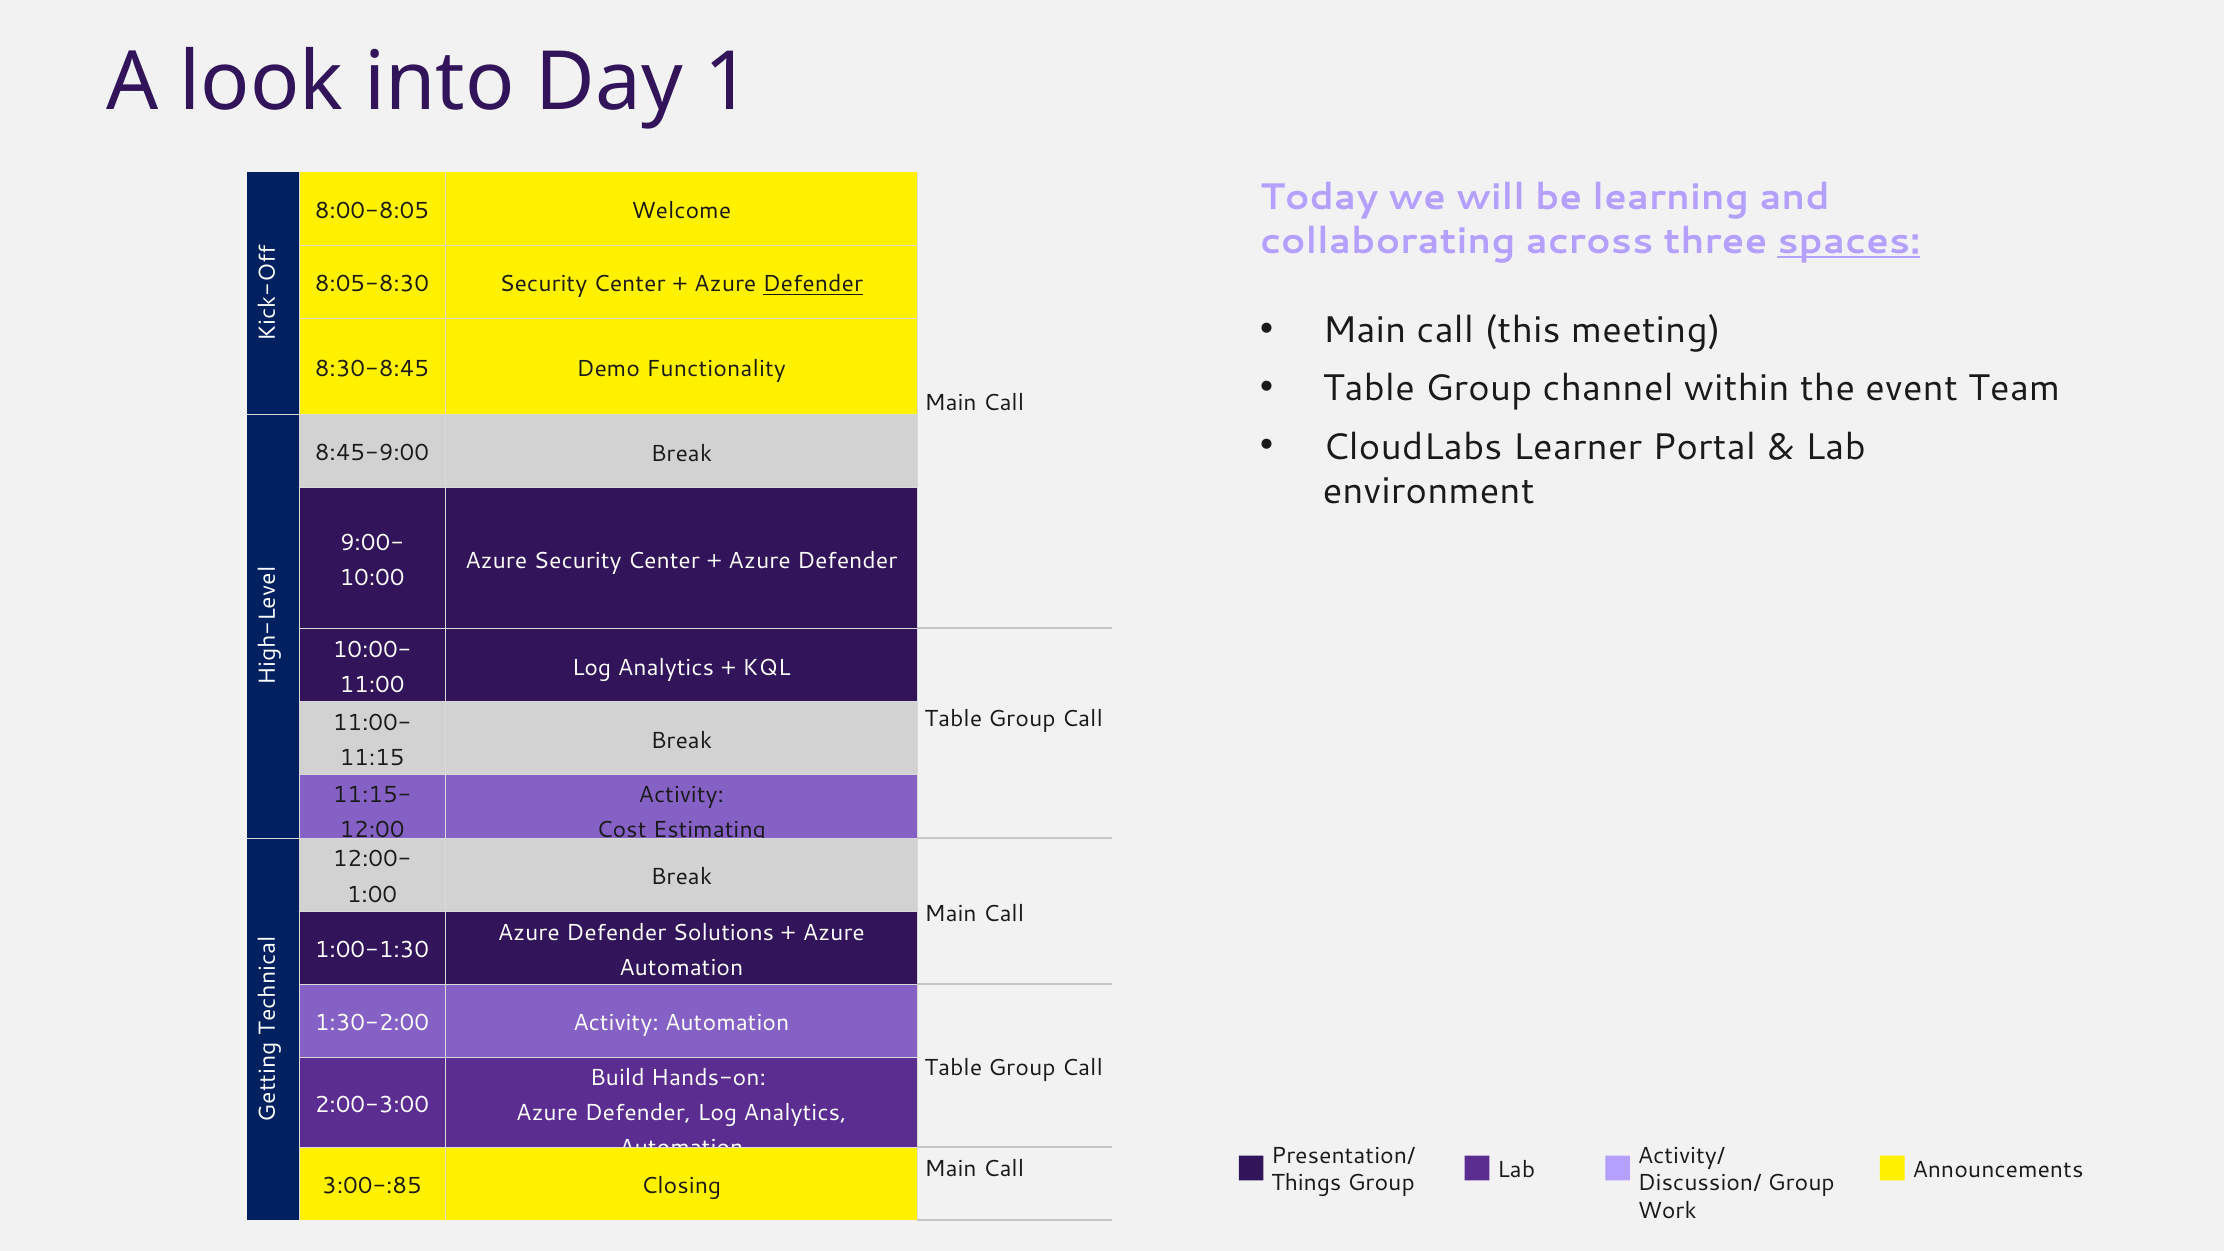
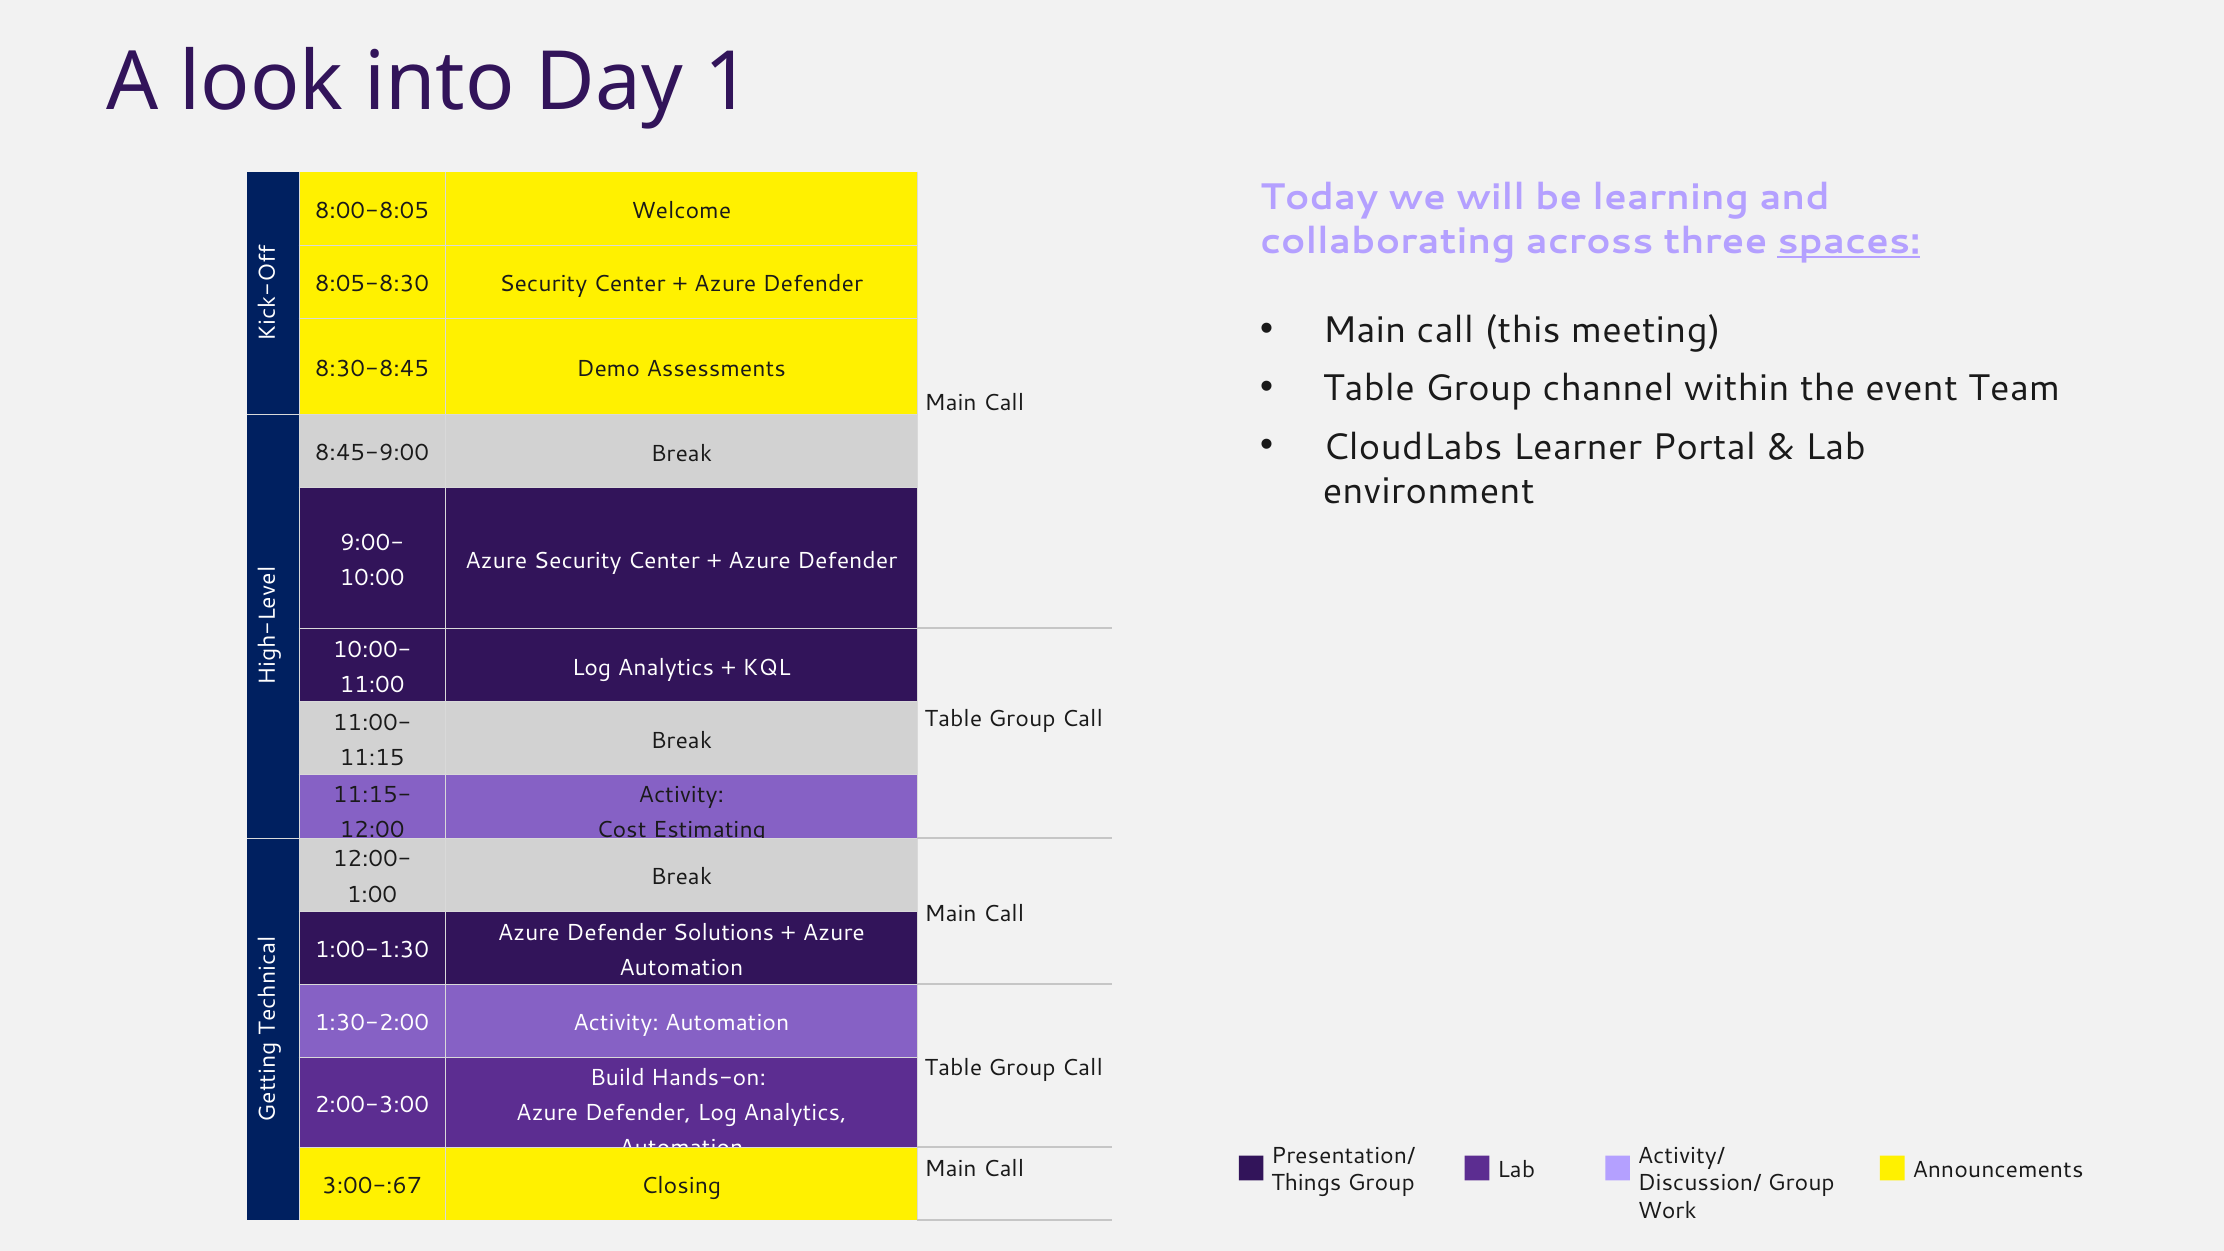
Defender at (813, 284) underline: present -> none
Functionality: Functionality -> Assessments
3:00-:85: 3:00-:85 -> 3:00-:67
